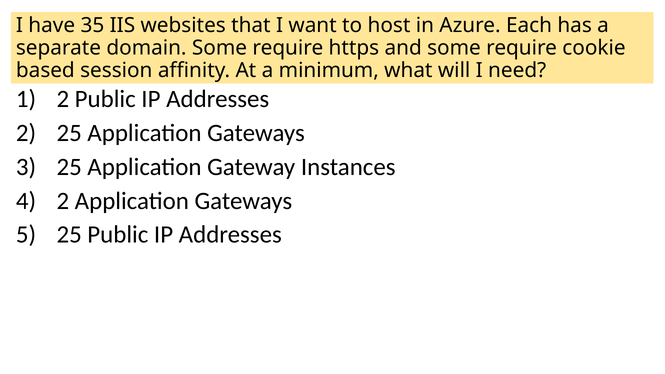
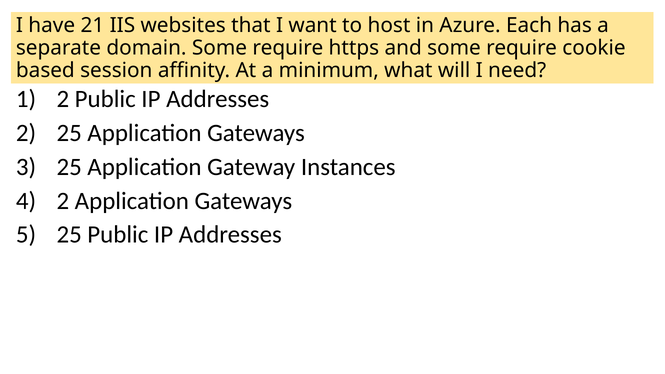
35: 35 -> 21
